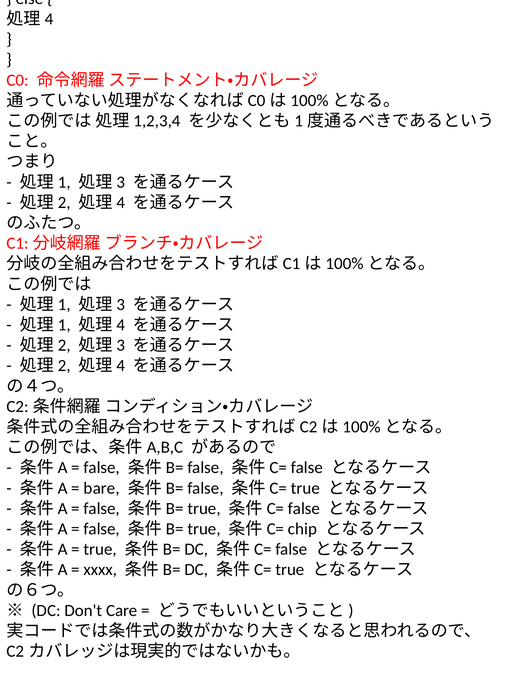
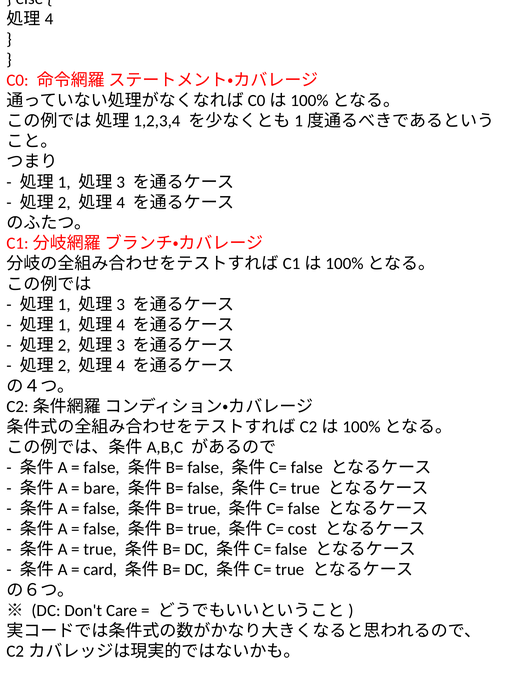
chip: chip -> cost
xxxx: xxxx -> card
